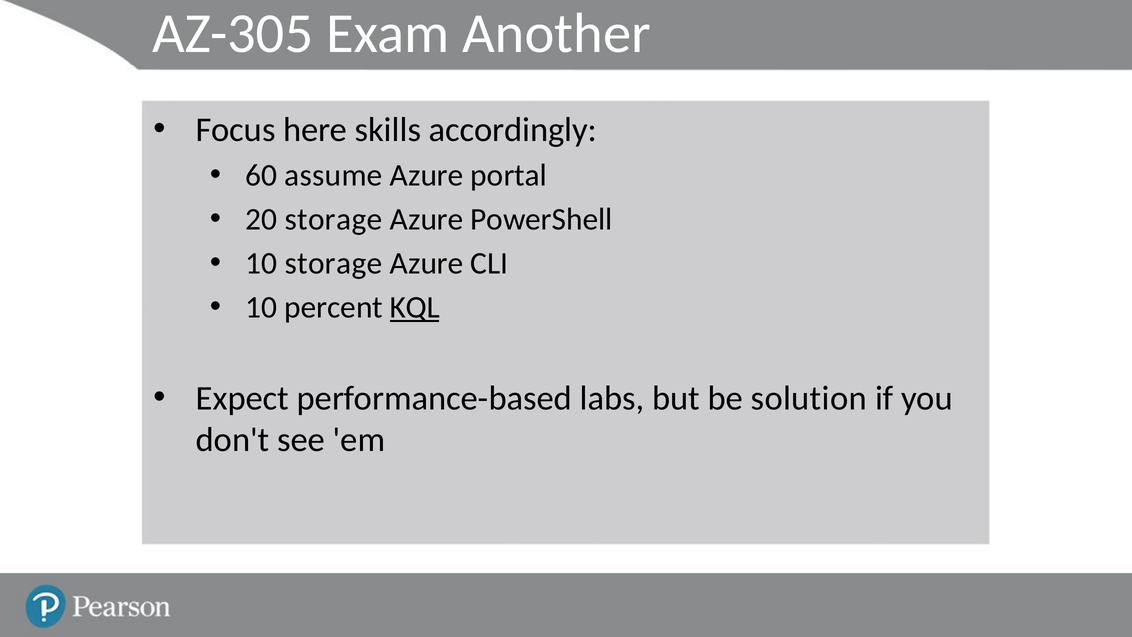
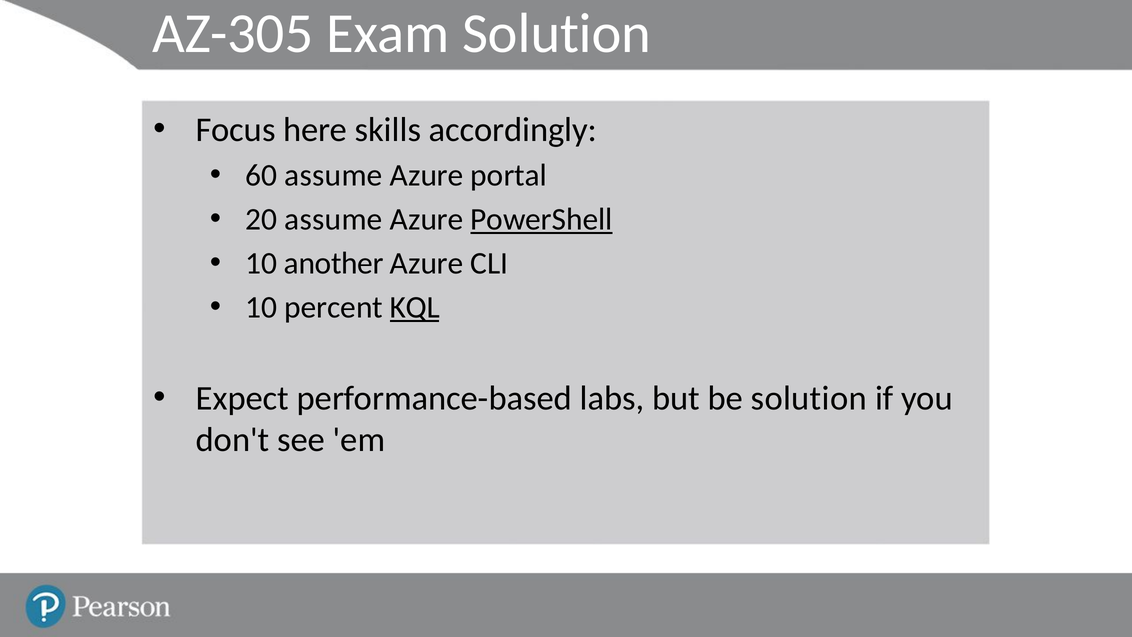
Another at (557, 34): Another -> Solution
20 storage: storage -> assume
PowerShell underline: none -> present
10 storage: storage -> another
